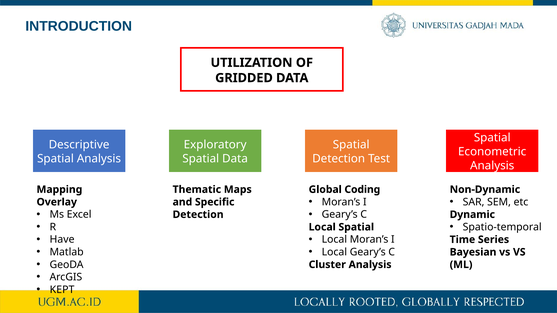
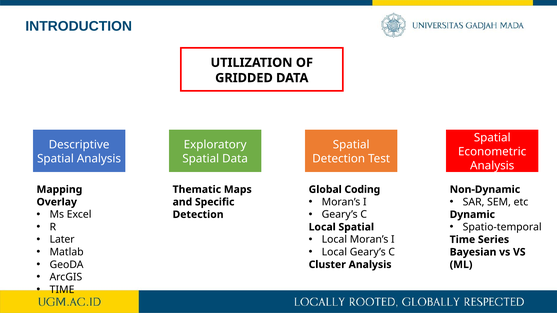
Have: Have -> Later
KEPT at (62, 290): KEPT -> TIME
